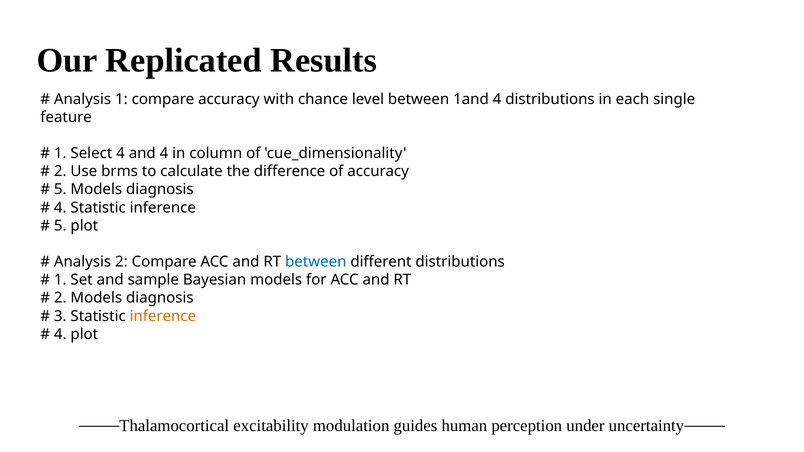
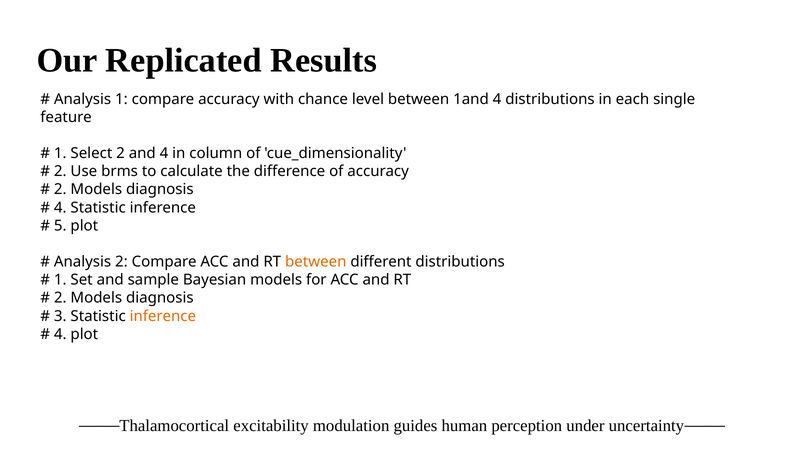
Select 4: 4 -> 2
5 at (60, 190): 5 -> 2
between at (316, 262) colour: blue -> orange
